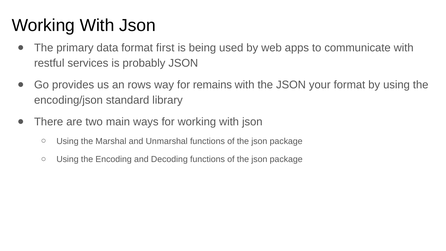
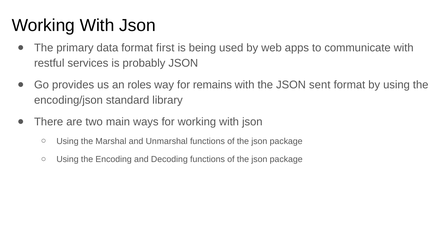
rows: rows -> roles
your: your -> sent
